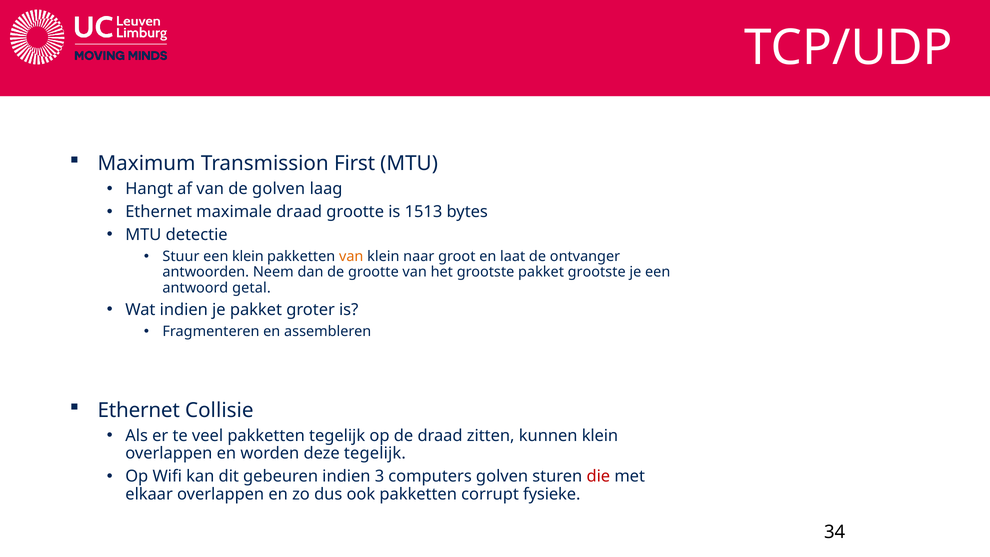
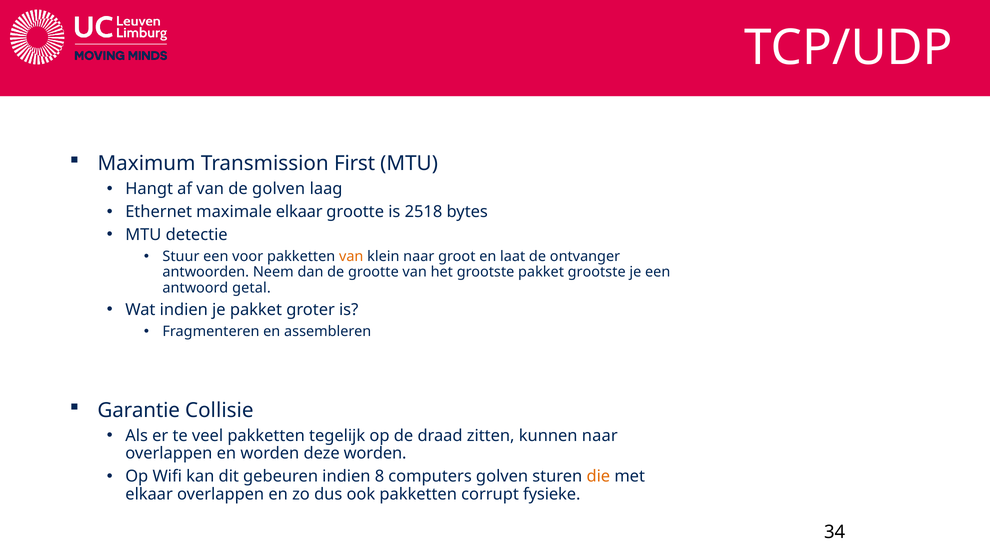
maximale draad: draad -> elkaar
1513: 1513 -> 2518
een klein: klein -> voor
Ethernet at (139, 410): Ethernet -> Garantie
kunnen klein: klein -> naar
deze tegelijk: tegelijk -> worden
3: 3 -> 8
die colour: red -> orange
